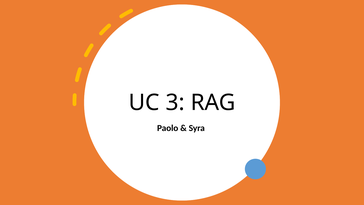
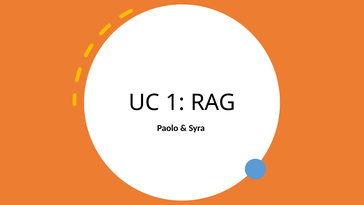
3: 3 -> 1
